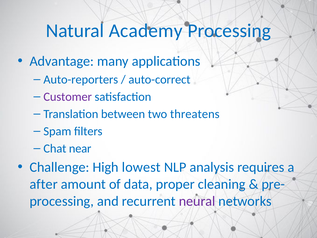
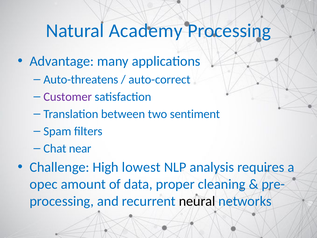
Auto-reporters: Auto-reporters -> Auto-threatens
threatens: threatens -> sentiment
after: after -> opec
neural colour: purple -> black
